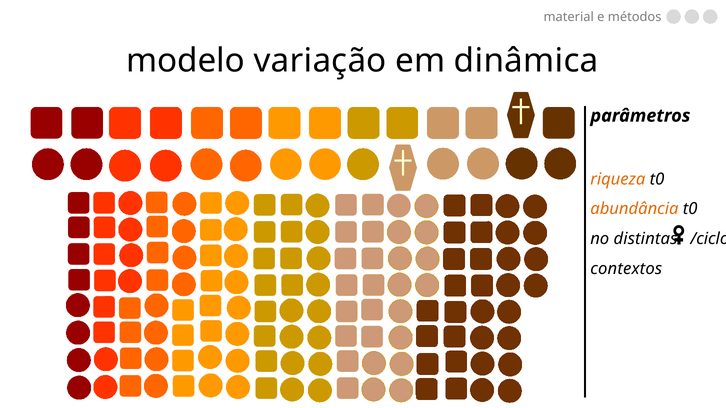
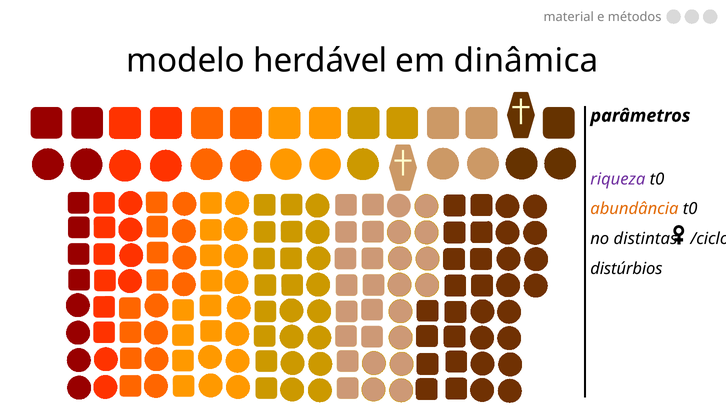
variação: variação -> herdável
riqueza colour: orange -> purple
contextos: contextos -> distúrbios
